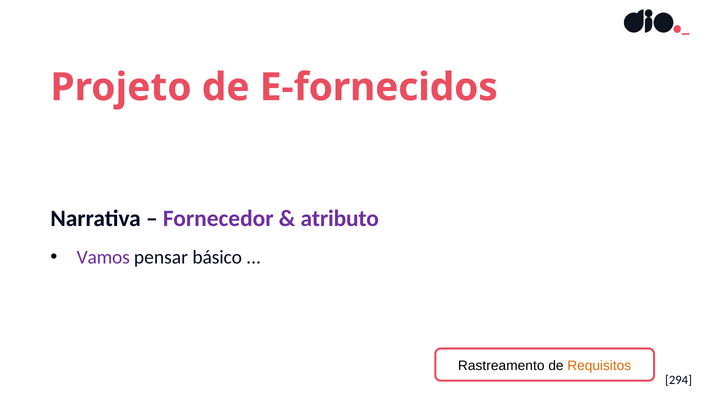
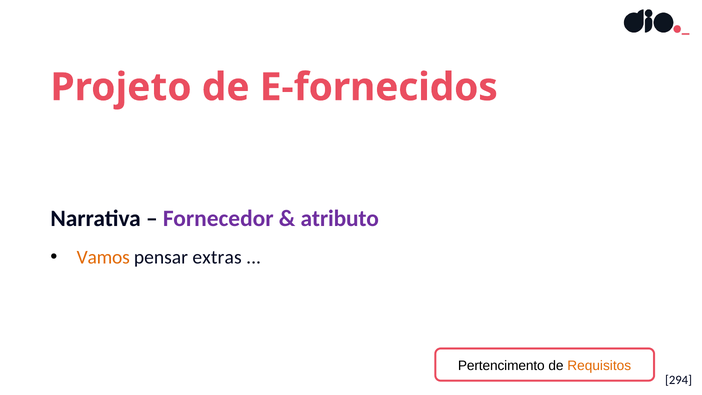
Vamos colour: purple -> orange
básico: básico -> extras
Rastreamento: Rastreamento -> Pertencimento
